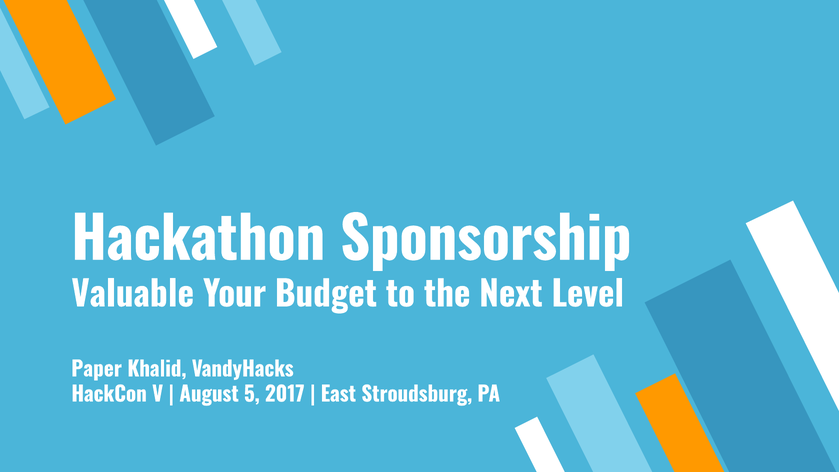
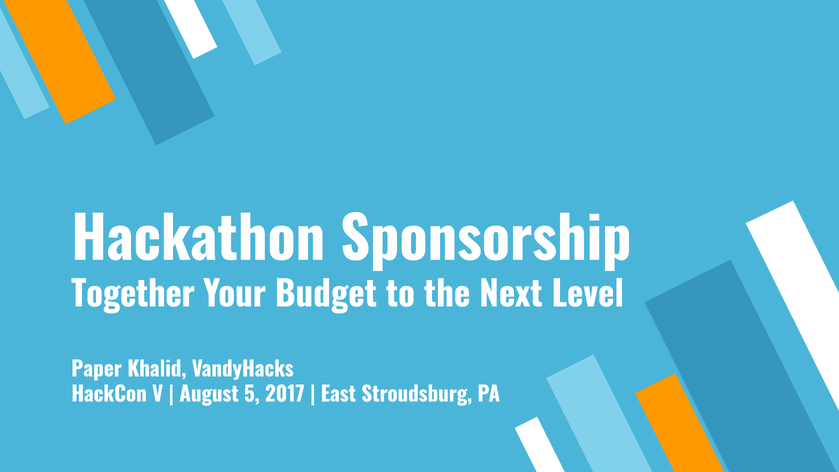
Valuable: Valuable -> Together
